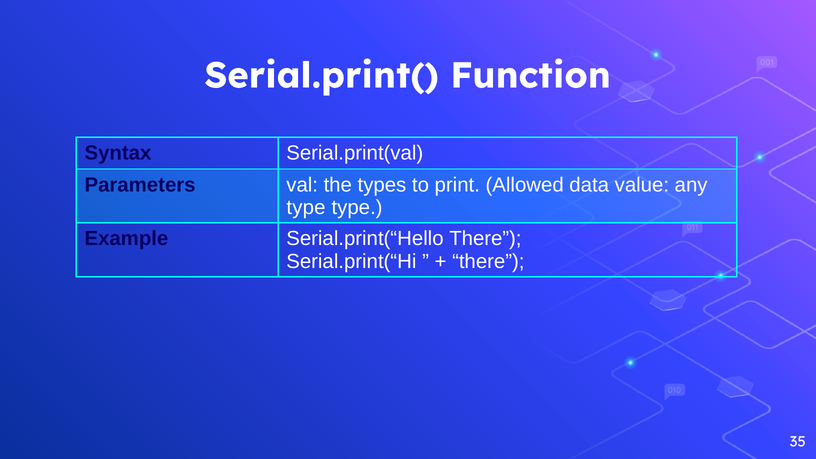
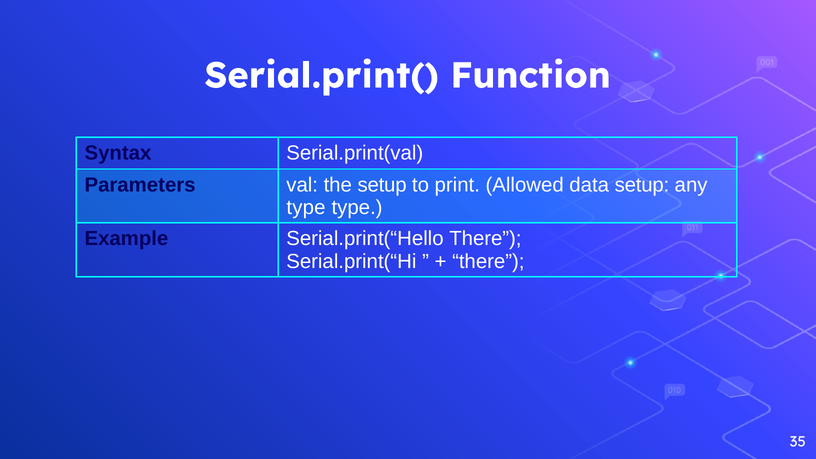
the types: types -> setup
data value: value -> setup
